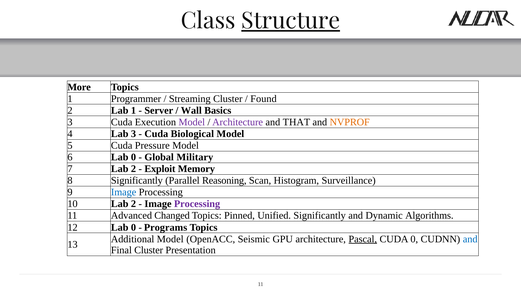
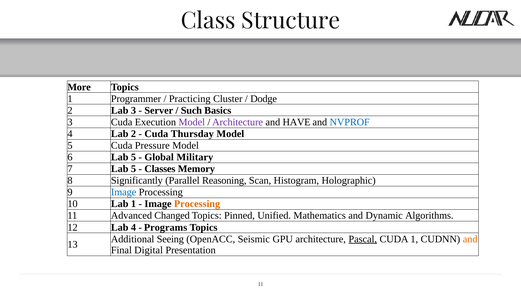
Structure underline: present -> none
Streaming: Streaming -> Practicing
Found: Found -> Dodge
Lab 1: 1 -> 3
Wall: Wall -> Such
THAT: THAT -> HAVE
NVPROF colour: orange -> blue
Lab 3: 3 -> 2
Biological: Biological -> Thursday
6 Lab 0: 0 -> 5
7 Lab 2: 2 -> 5
Exploit: Exploit -> Classes
Surveillance: Surveillance -> Holographic
10 Lab 2: 2 -> 1
Processing at (197, 204) colour: purple -> orange
Unified Significantly: Significantly -> Mathematics
12 Lab 0: 0 -> 4
Additional Model: Model -> Seeing
CUDA 0: 0 -> 1
and at (470, 239) colour: blue -> orange
Final Cluster: Cluster -> Digital
